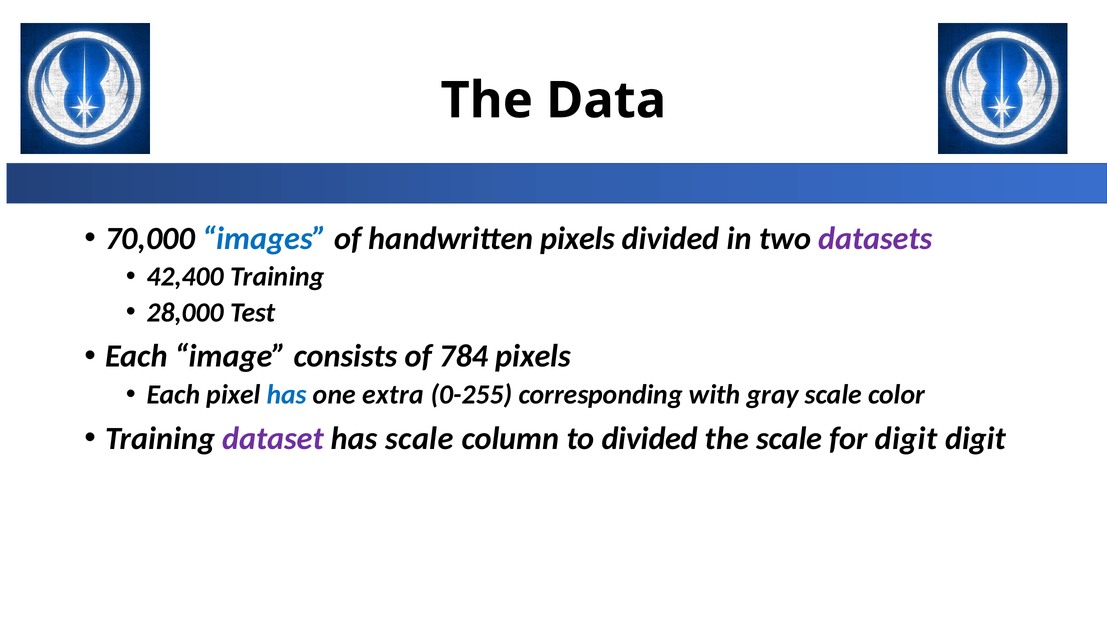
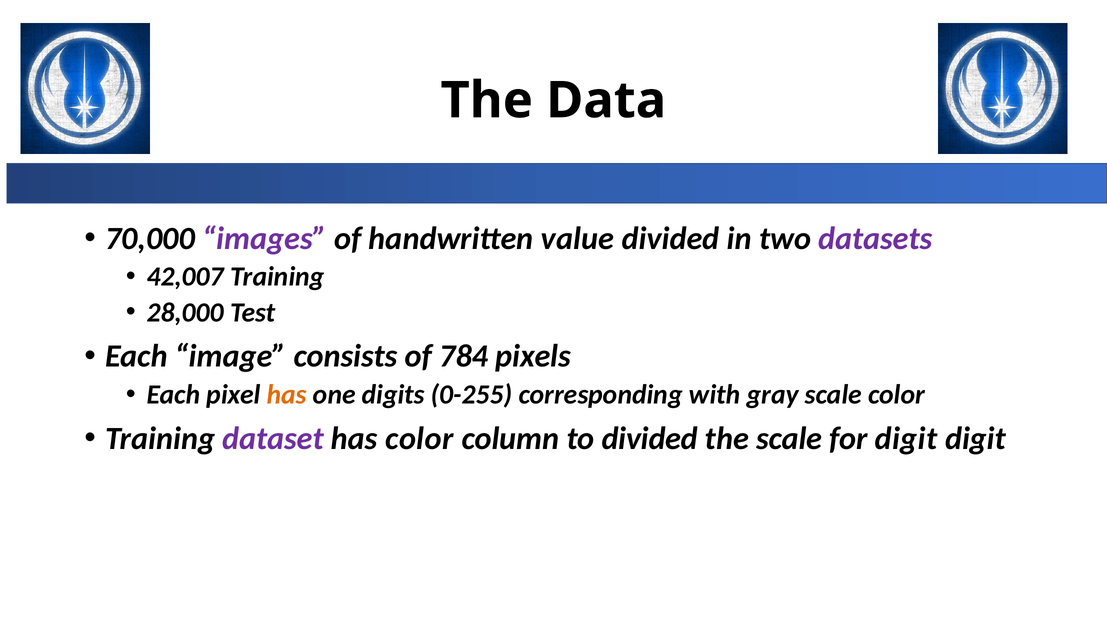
images colour: blue -> purple
handwritten pixels: pixels -> value
42,400: 42,400 -> 42,007
has at (287, 394) colour: blue -> orange
extra: extra -> digits
has scale: scale -> color
